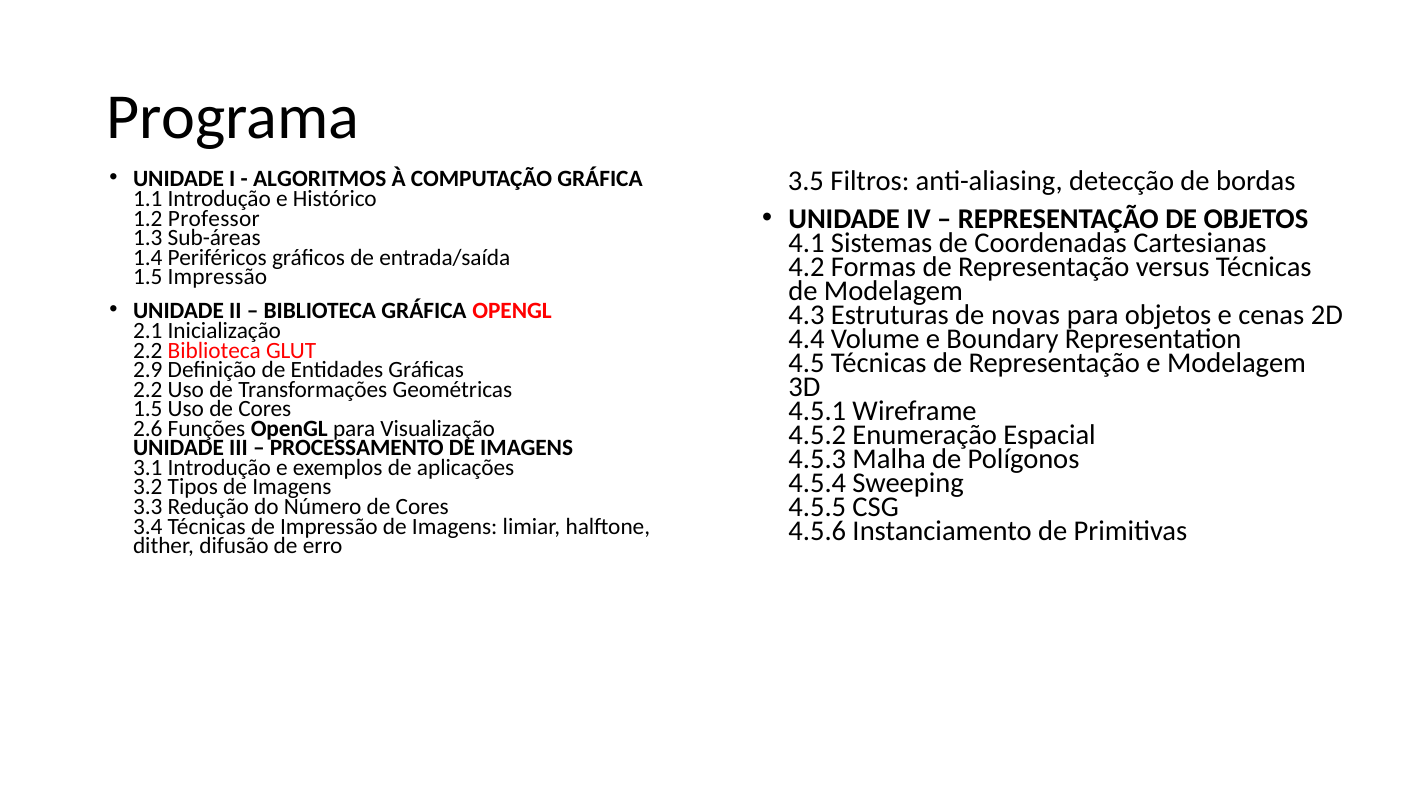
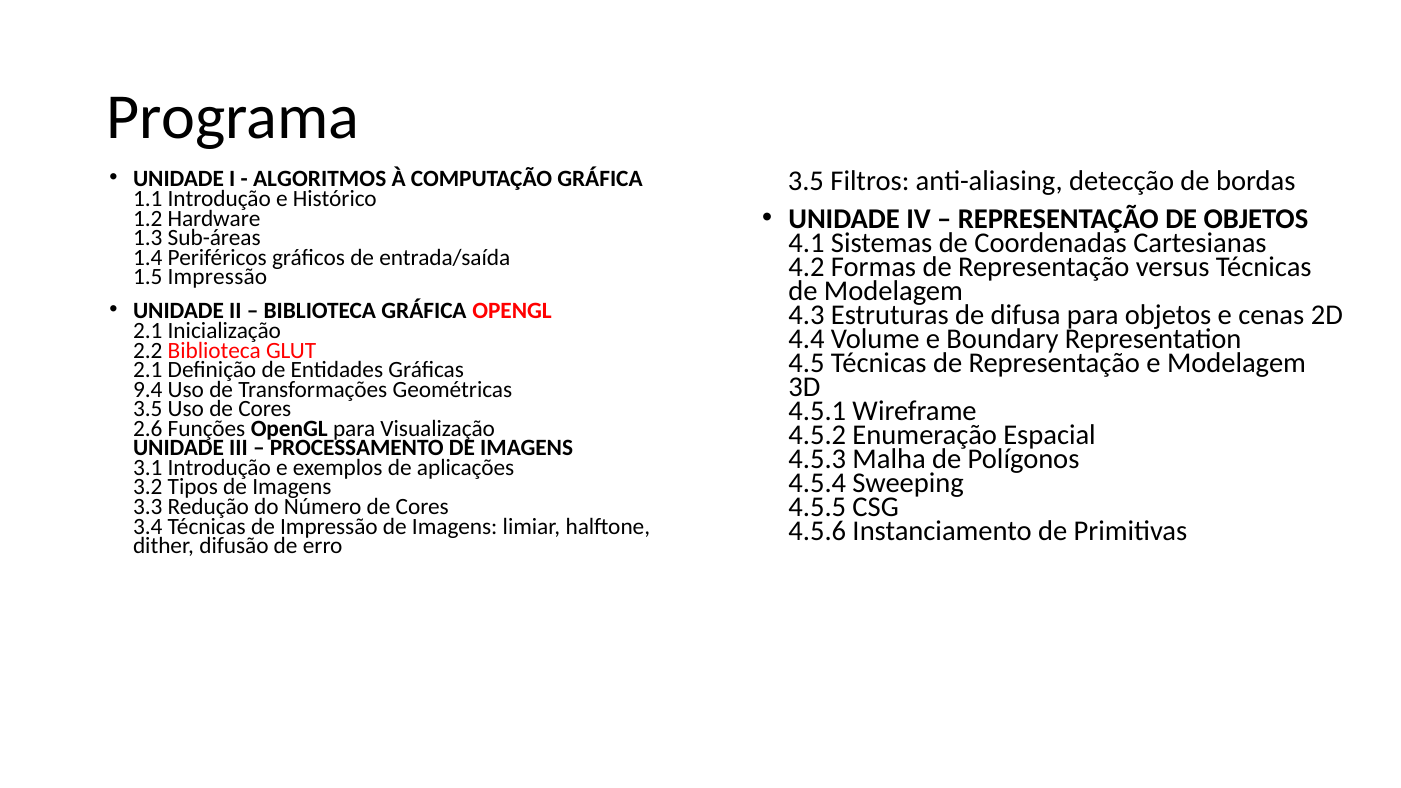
Professor: Professor -> Hardware
novas: novas -> difusa
2.9 at (148, 370): 2.9 -> 2.1
2.2 at (148, 389): 2.2 -> 9.4
1.5 at (148, 409): 1.5 -> 3.5
